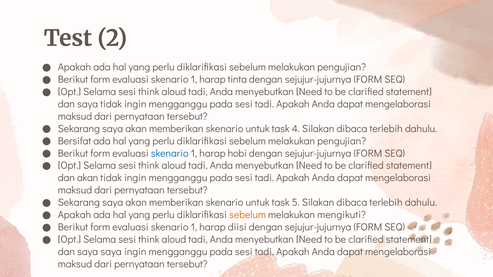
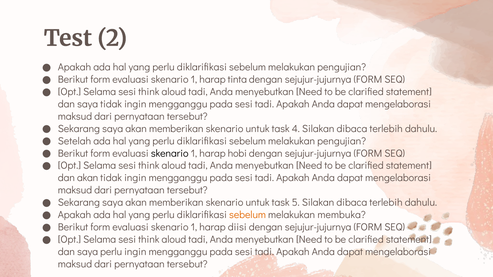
Bersifat: Bersifat -> Setelah
skenario at (170, 153) colour: blue -> black
mengikuti: mengikuti -> membuka
saya saya: saya -> perlu
